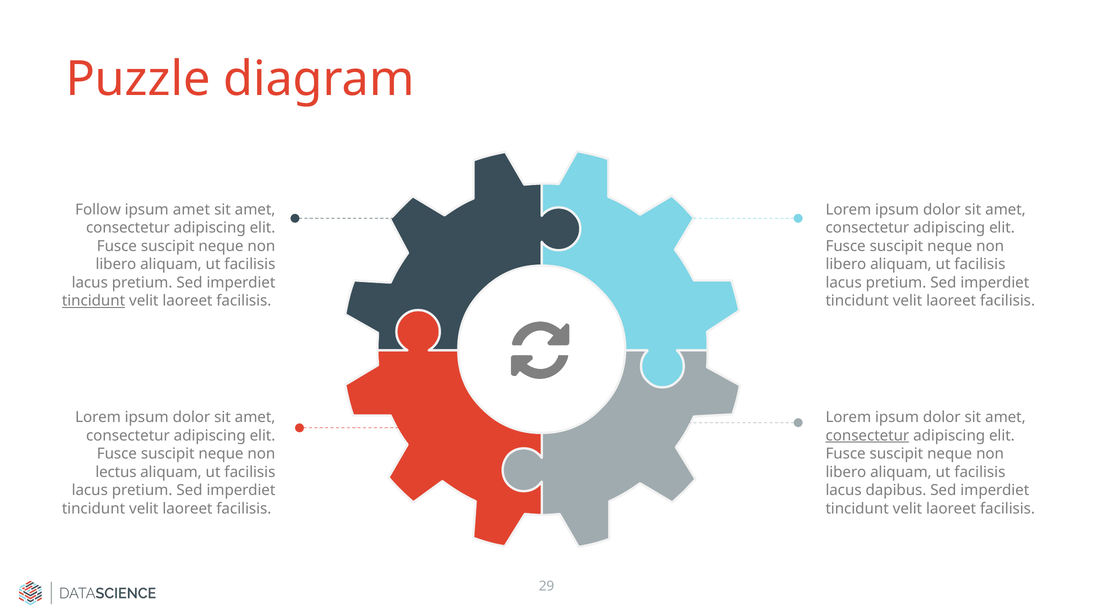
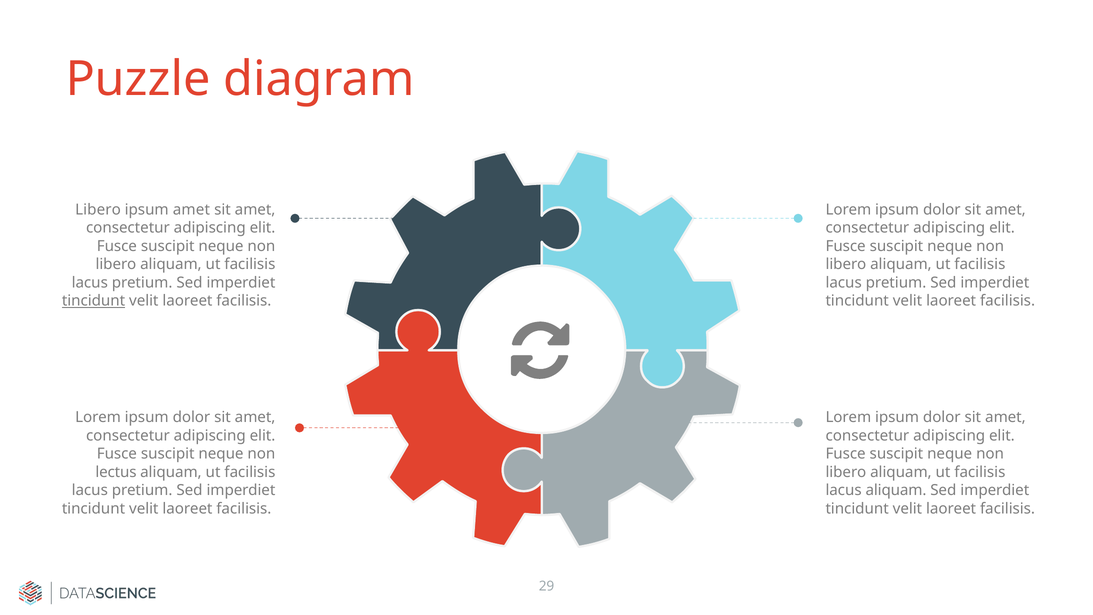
Follow at (98, 210): Follow -> Libero
consectetur at (867, 436) underline: present -> none
lacus dapibus: dapibus -> aliquam
